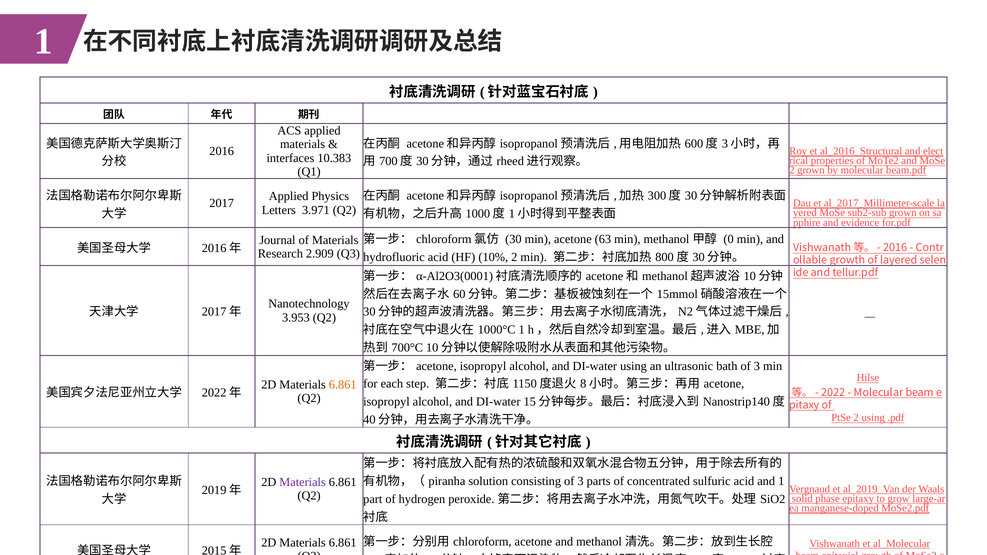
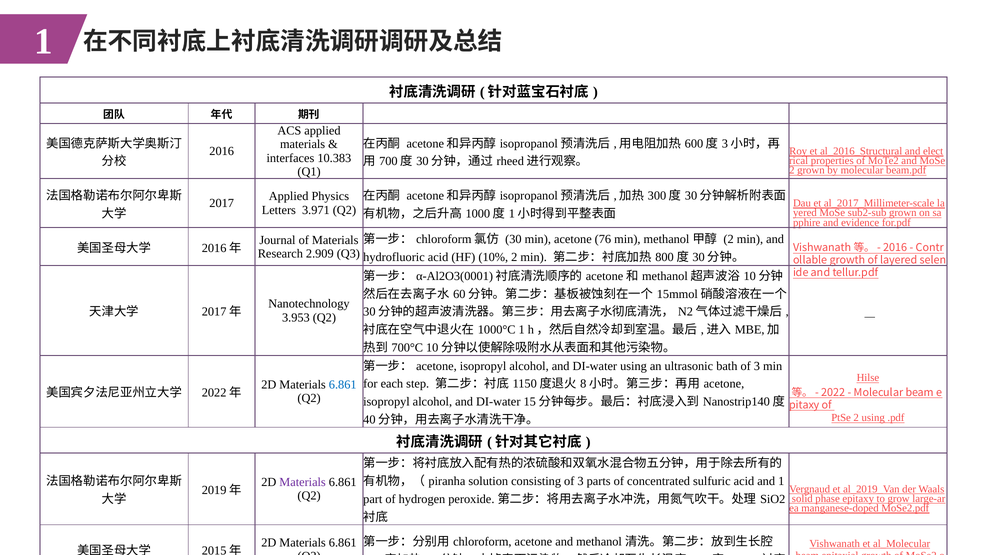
63: 63 -> 76
0 at (729, 239): 0 -> 2
6.861 at (343, 385) colour: orange -> blue
